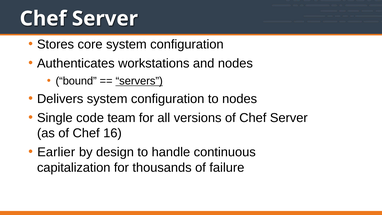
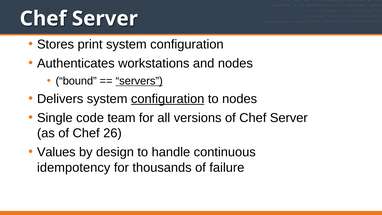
core: core -> print
configuration at (168, 99) underline: none -> present
16: 16 -> 26
Earlier: Earlier -> Values
capitalization: capitalization -> idempotency
